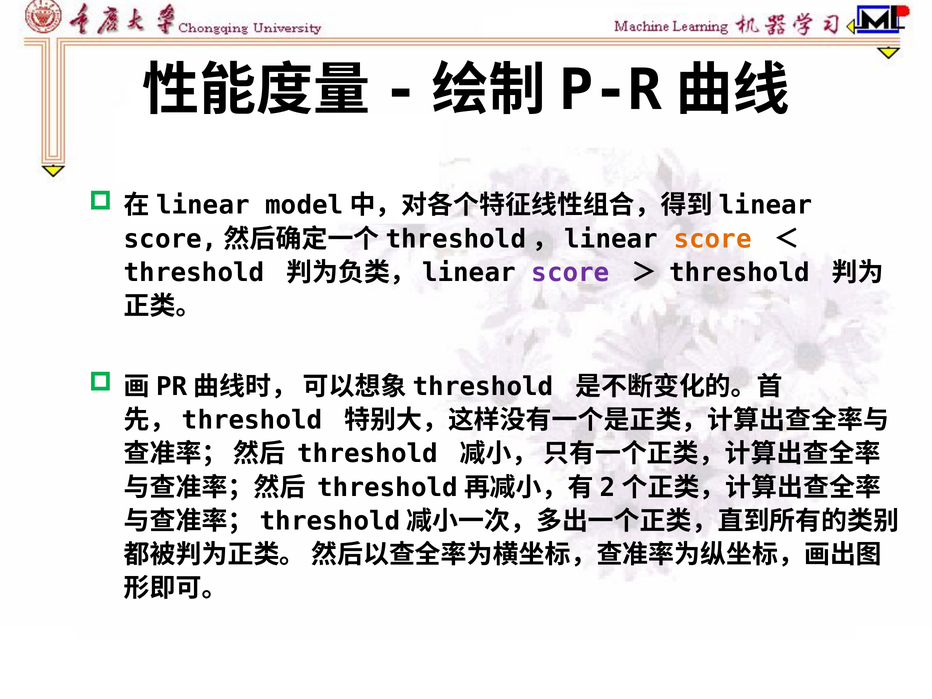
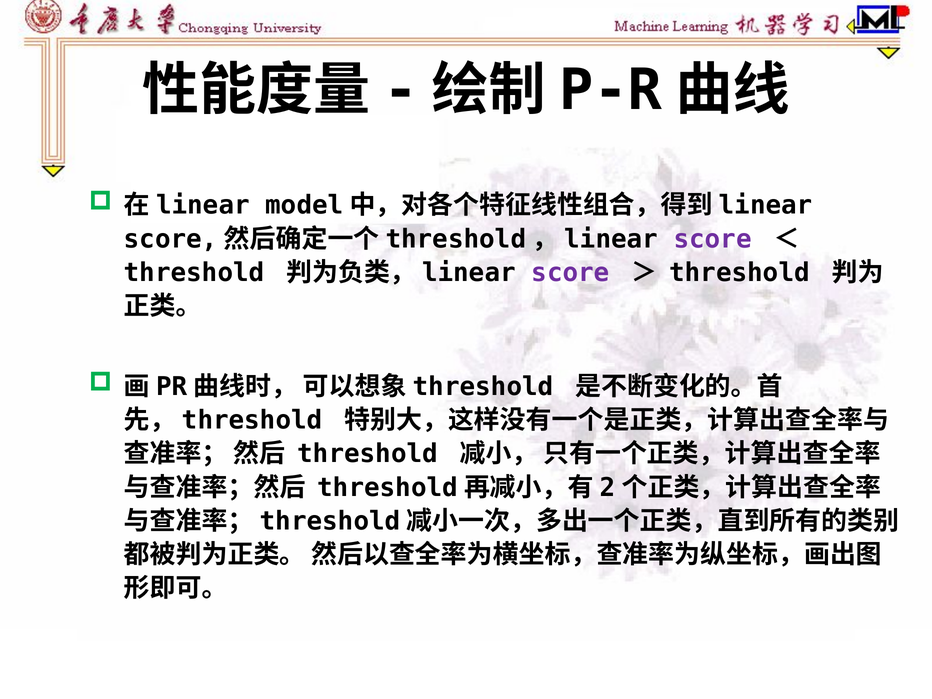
score at (713, 239) colour: orange -> purple
